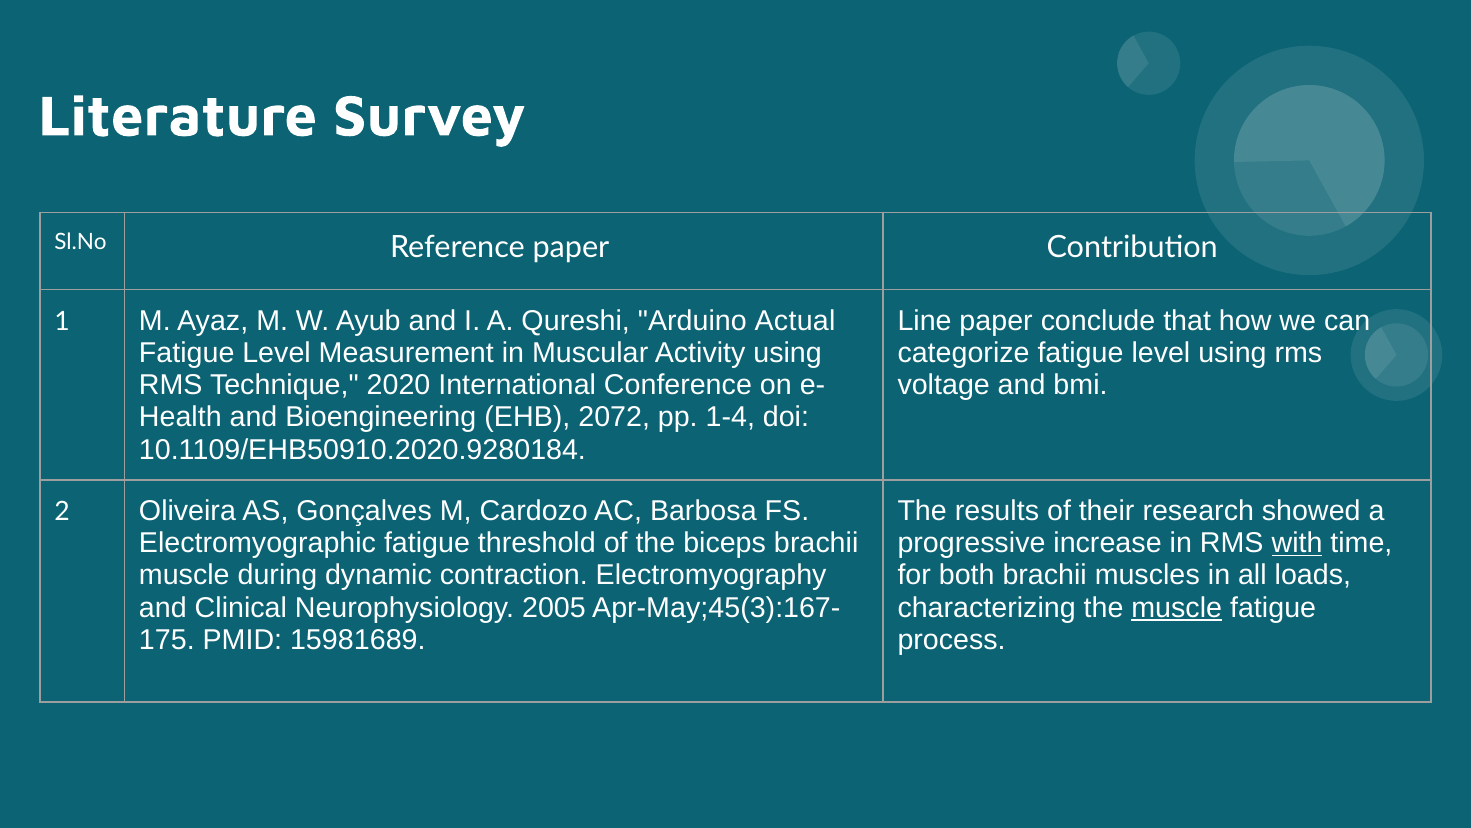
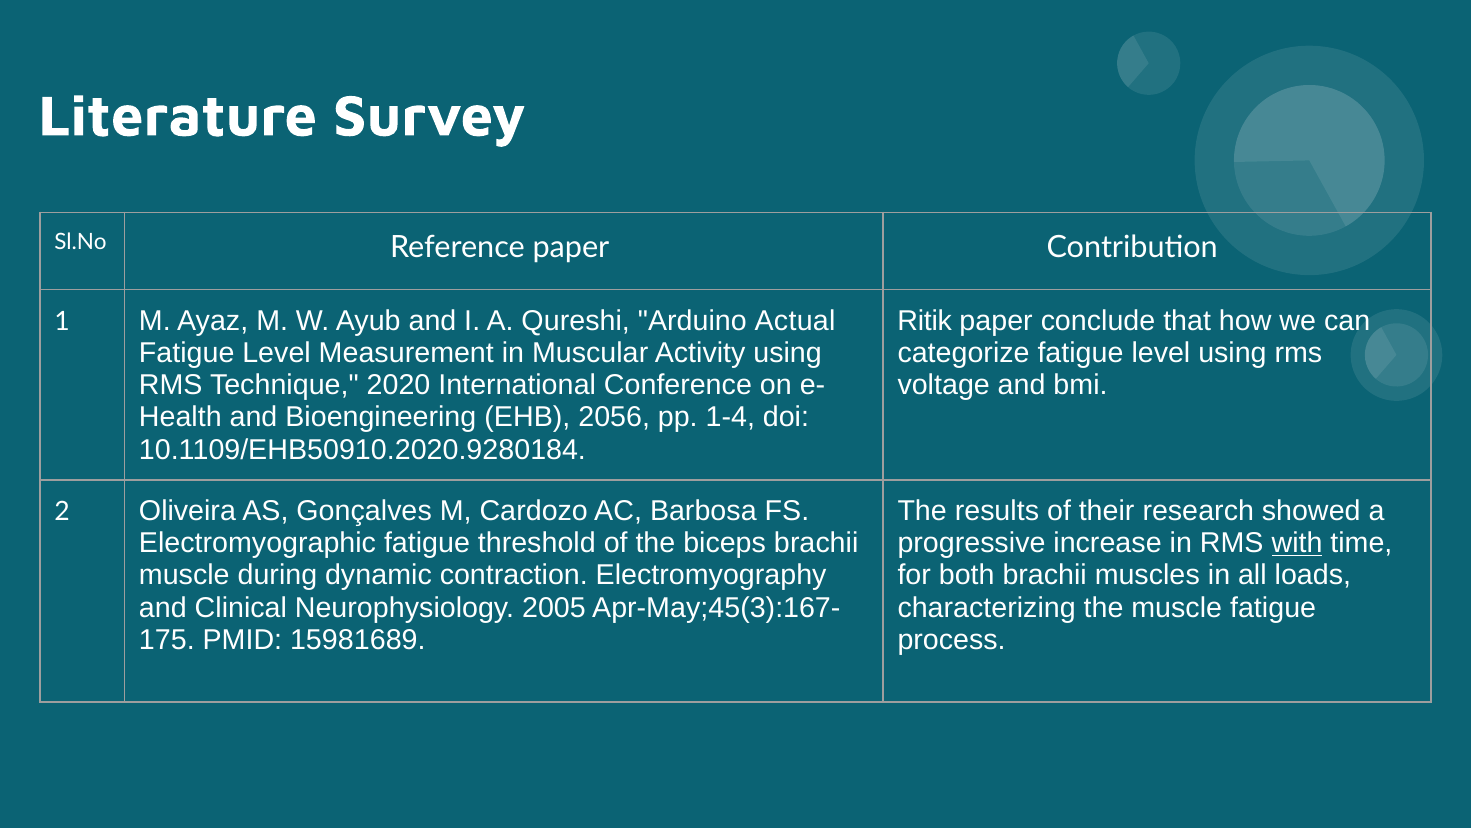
Line: Line -> Ritik
2072: 2072 -> 2056
muscle at (1177, 607) underline: present -> none
